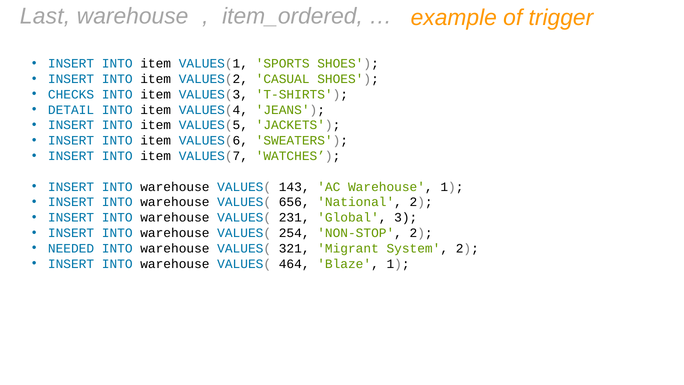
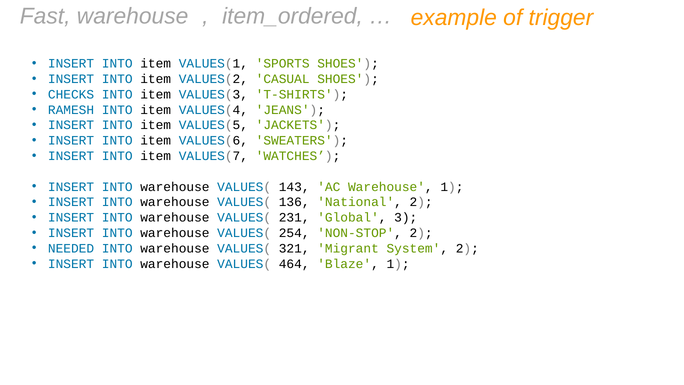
Last: Last -> Fast
DETAIL: DETAIL -> RAMESH
656: 656 -> 136
